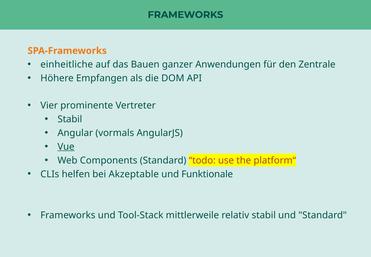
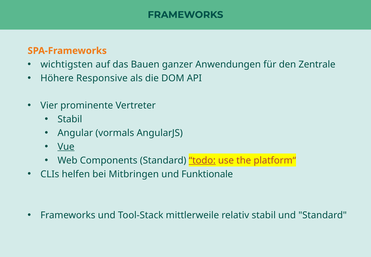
einheitliche: einheitliche -> wichtigsten
Empfangen: Empfangen -> Responsive
todo underline: none -> present
Akzeptable: Akzeptable -> Mitbringen
